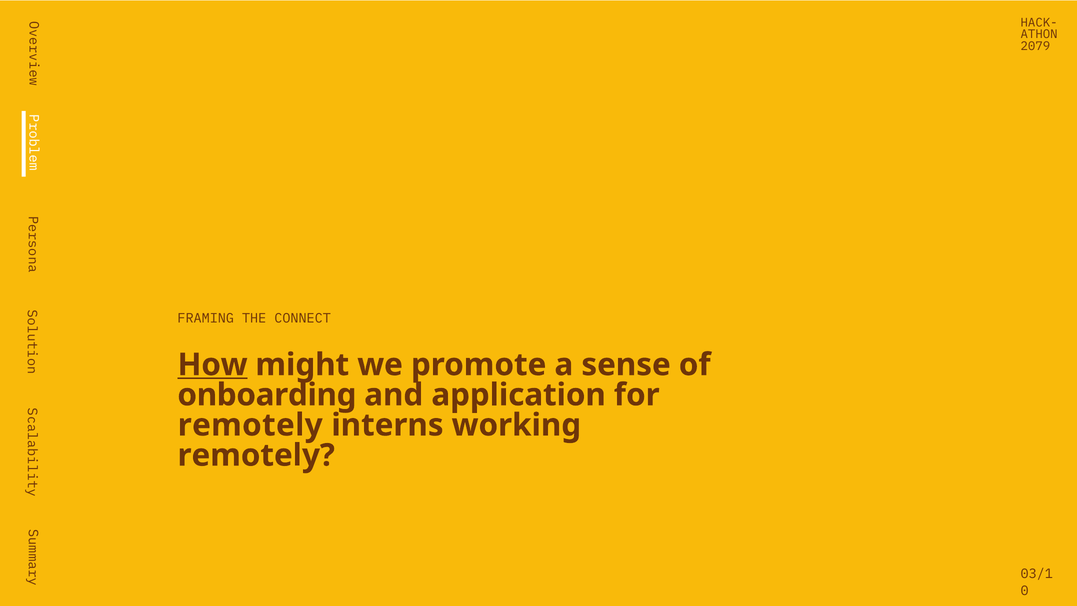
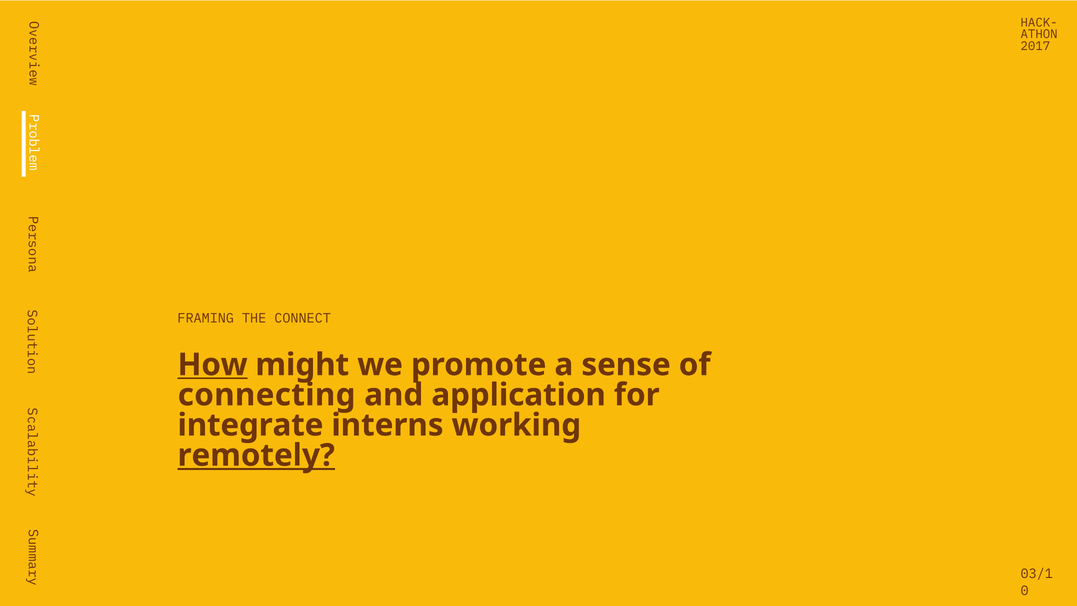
2079: 2079 -> 2017
onboarding: onboarding -> connecting
remotely at (250, 425): remotely -> integrate
remotely at (256, 455) underline: none -> present
